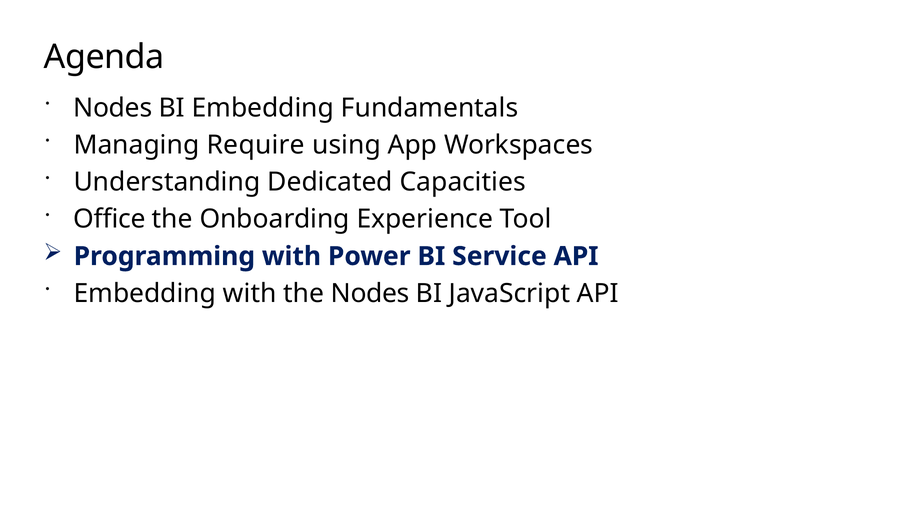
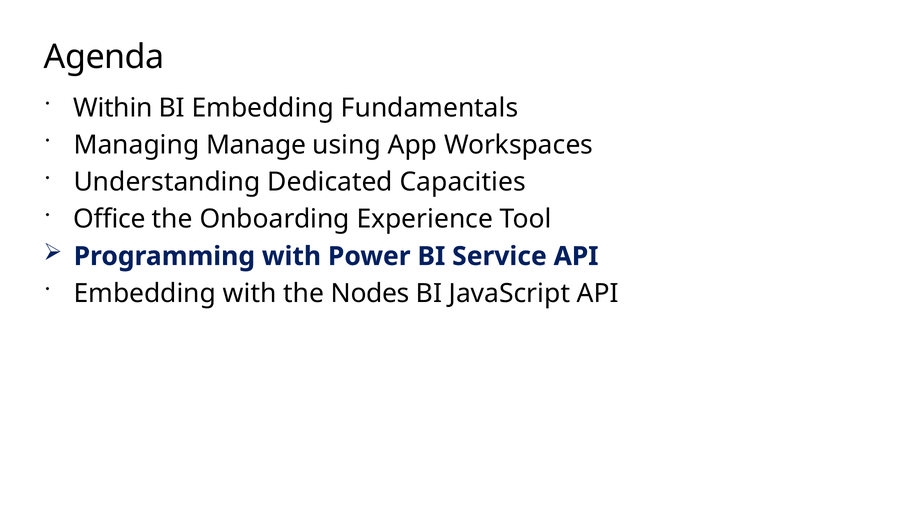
Nodes at (113, 108): Nodes -> Within
Require: Require -> Manage
